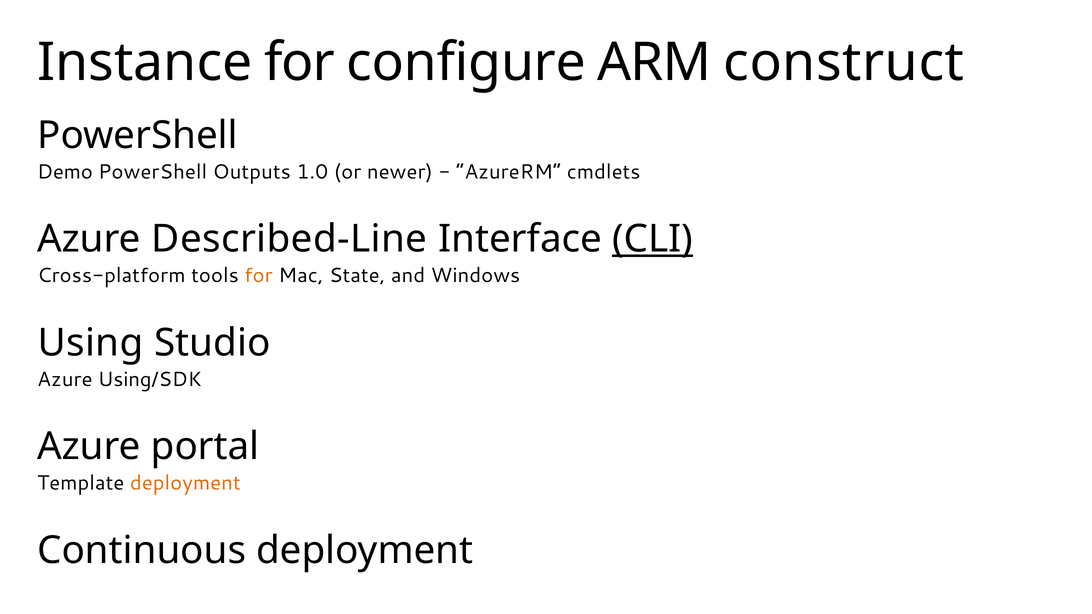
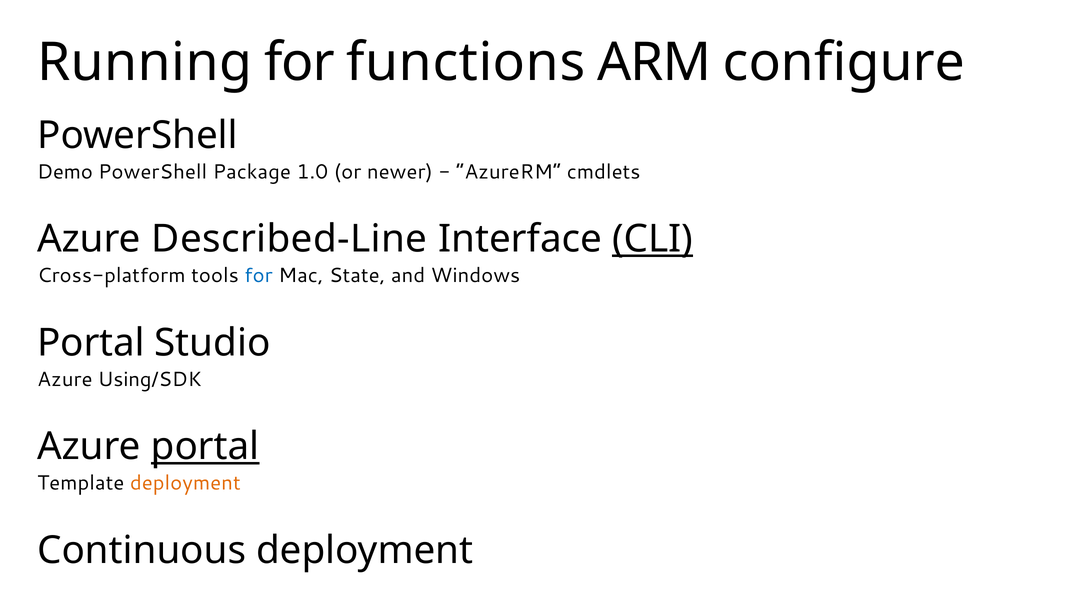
Instance: Instance -> Running
configure: configure -> functions
construct: construct -> configure
Outputs: Outputs -> Package
for at (259, 276) colour: orange -> blue
Using at (91, 343): Using -> Portal
portal at (205, 447) underline: none -> present
